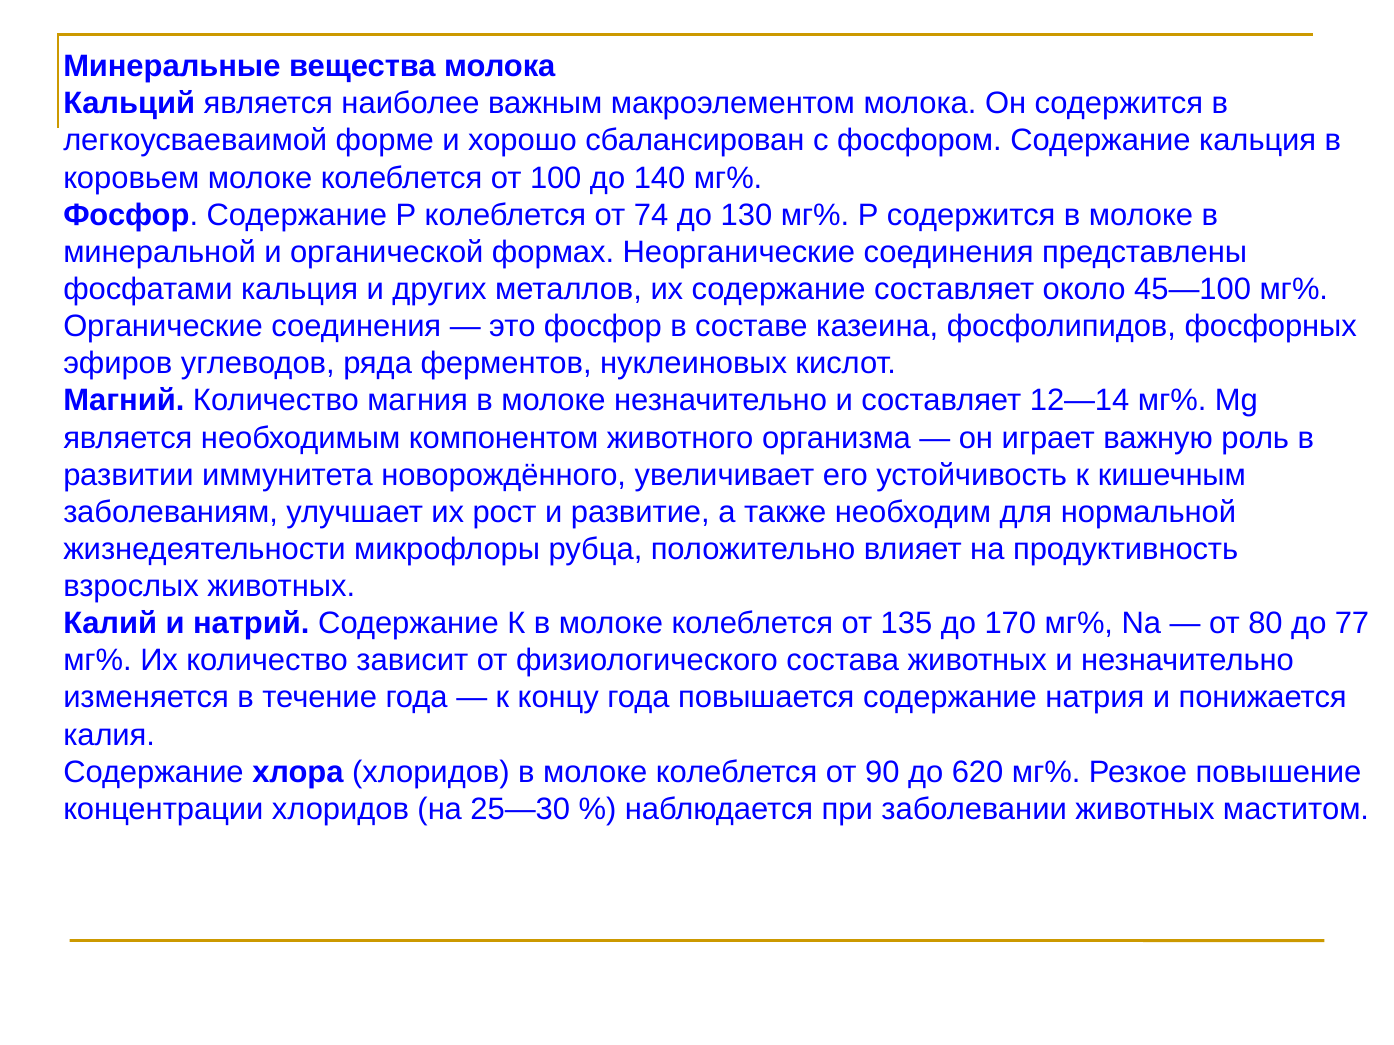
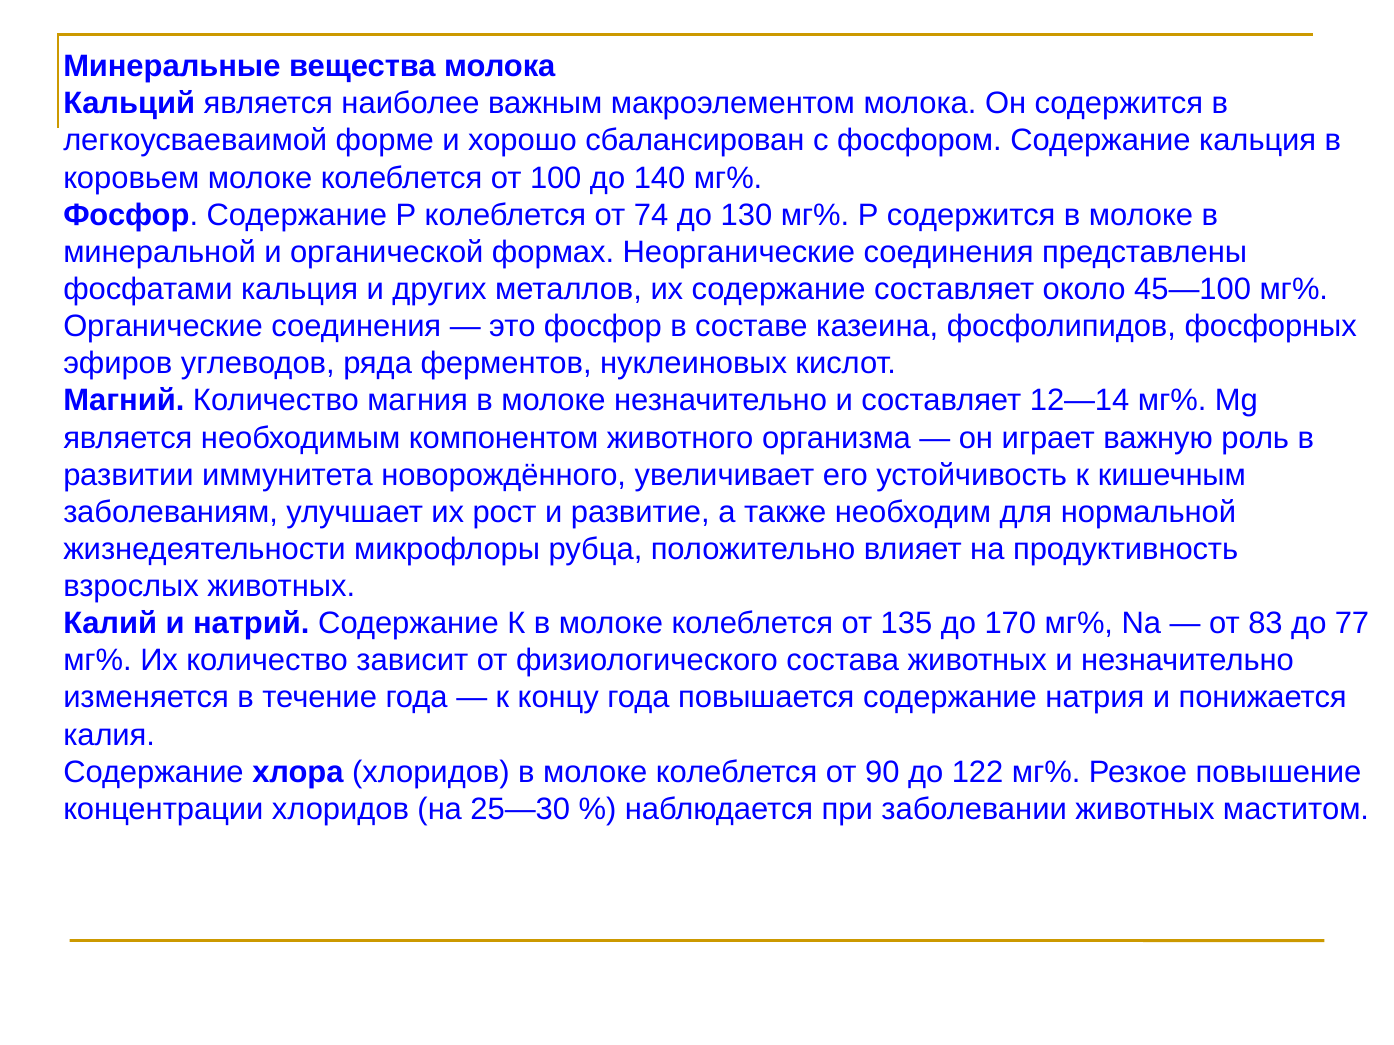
80: 80 -> 83
620: 620 -> 122
